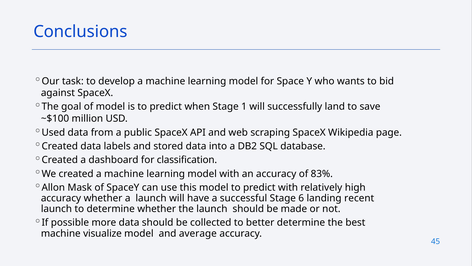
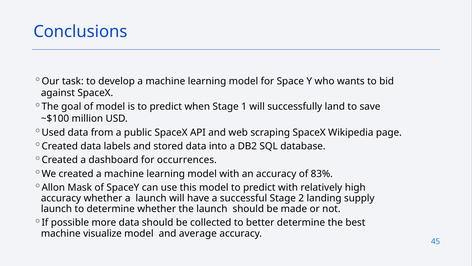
classification: classification -> occurrences
6: 6 -> 2
recent: recent -> supply
